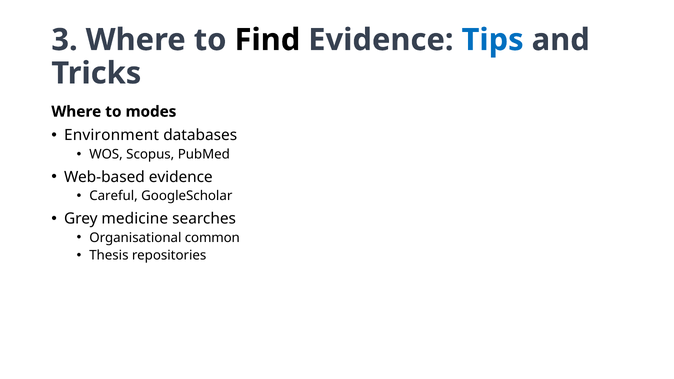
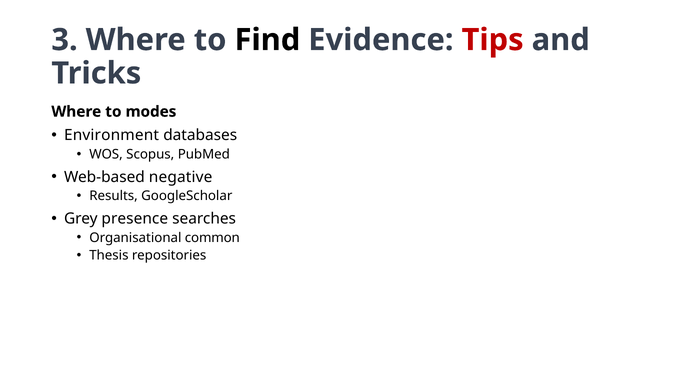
Tips colour: blue -> red
Web-based evidence: evidence -> negative
Careful: Careful -> Results
medicine: medicine -> presence
